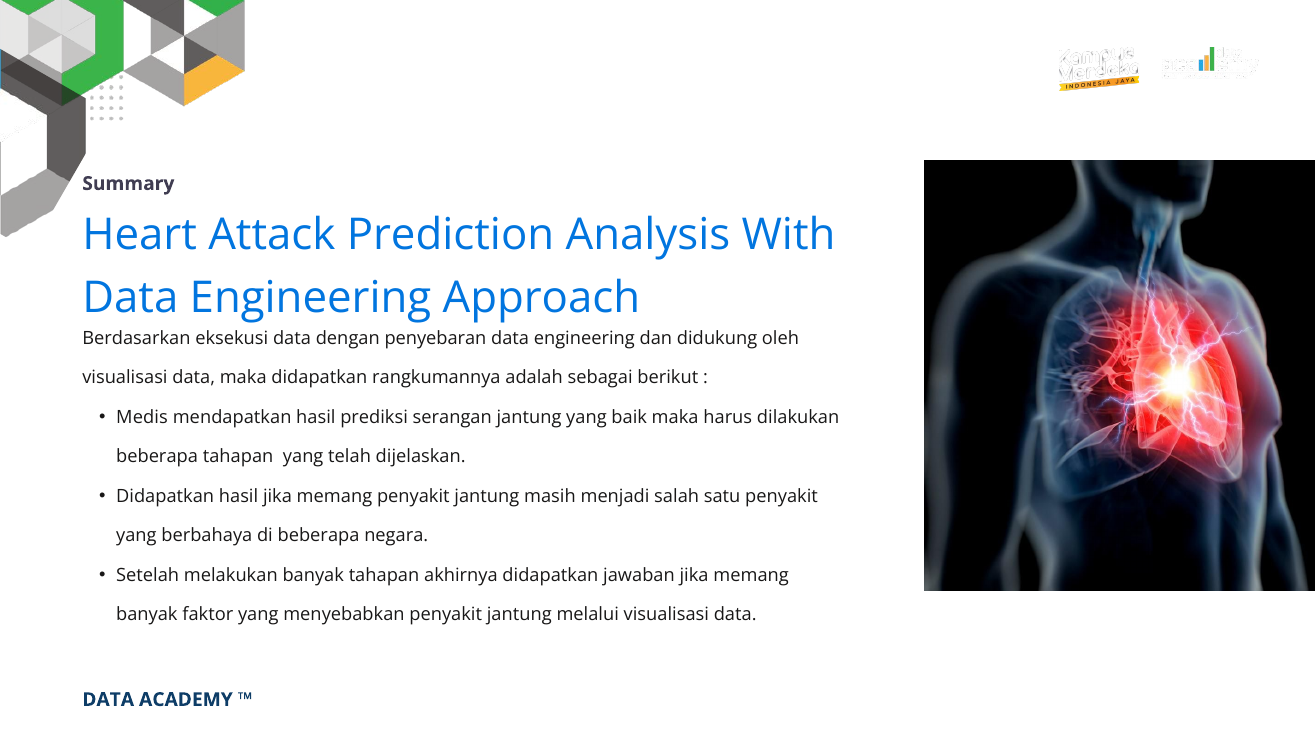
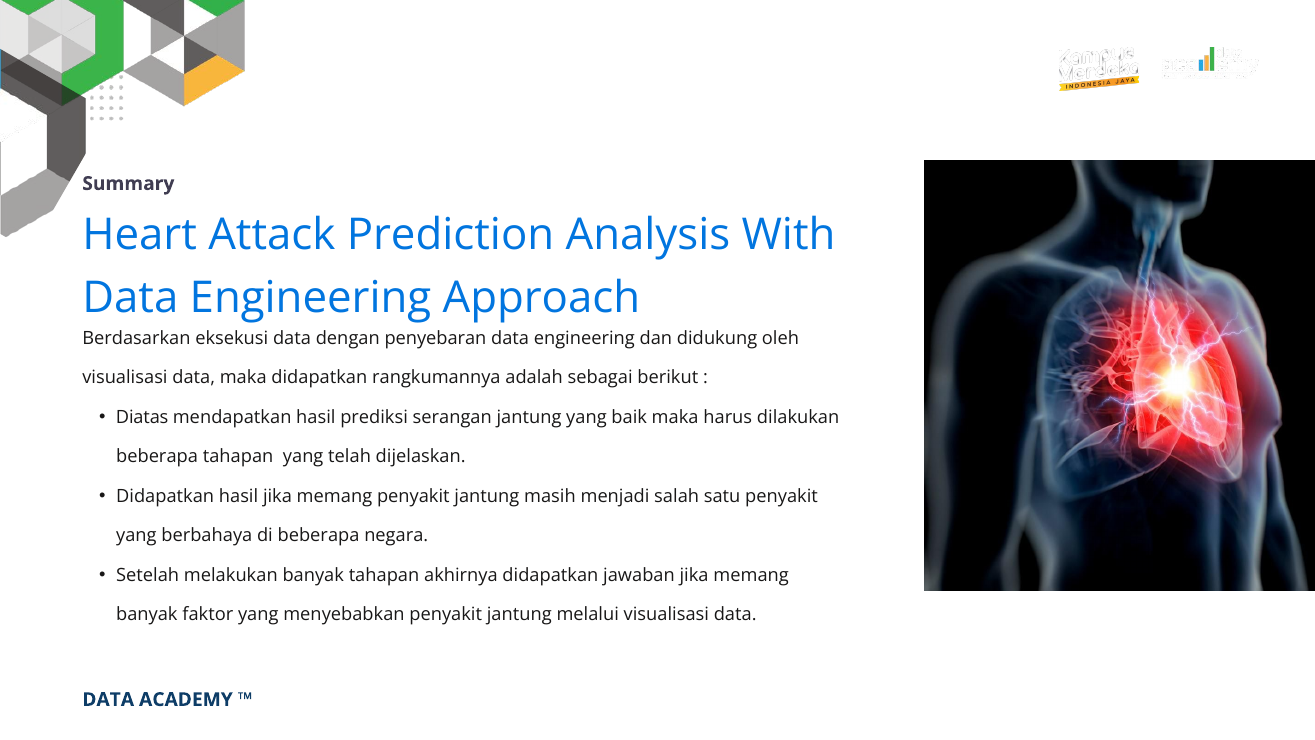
Medis: Medis -> Diatas
